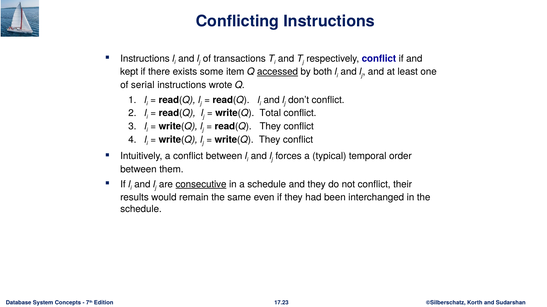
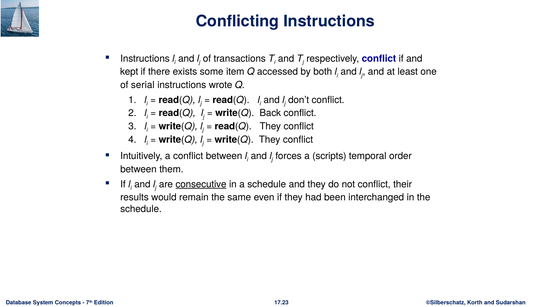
accessed underline: present -> none
Total: Total -> Back
typical: typical -> scripts
